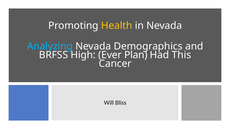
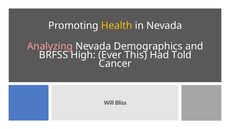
Analyzing colour: light blue -> pink
Plan: Plan -> This
This: This -> Told
